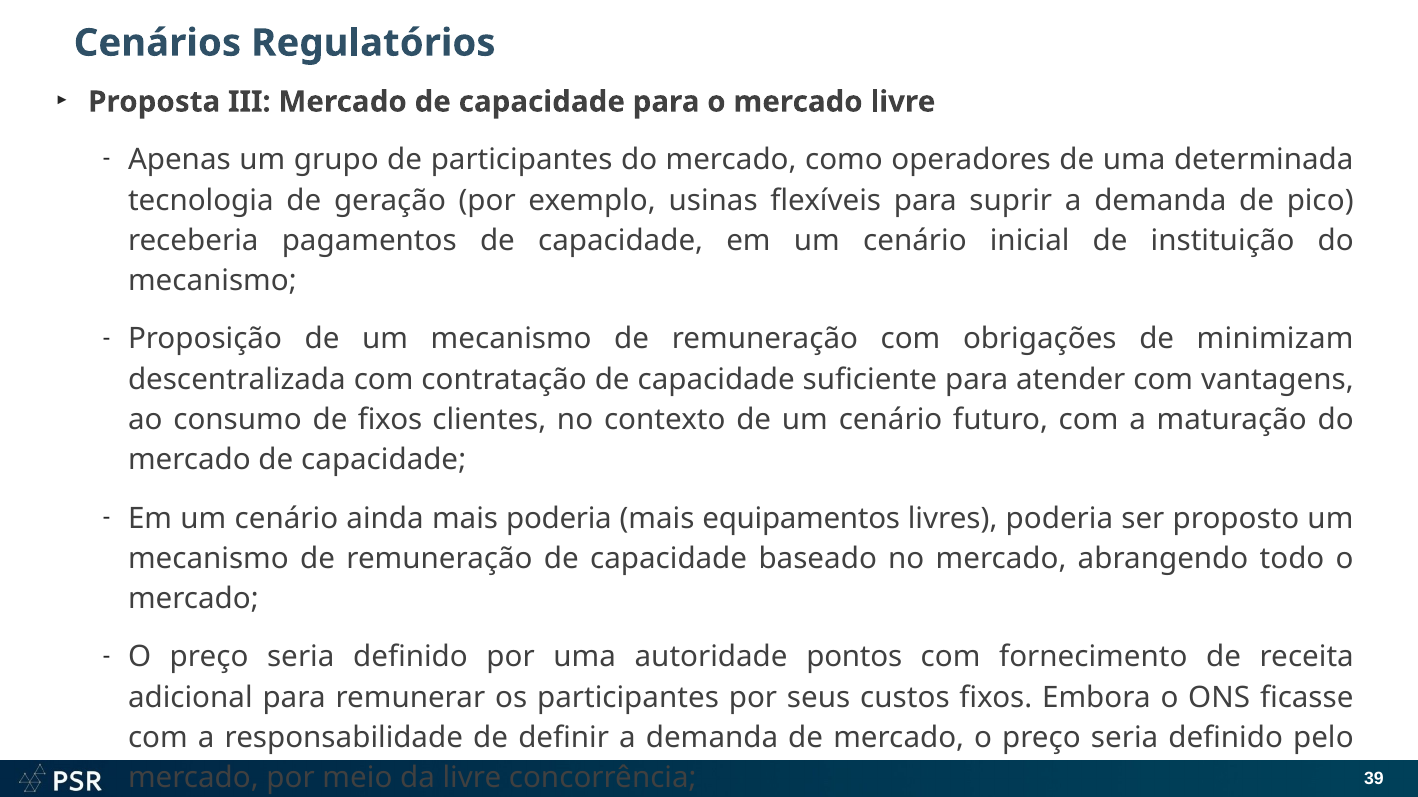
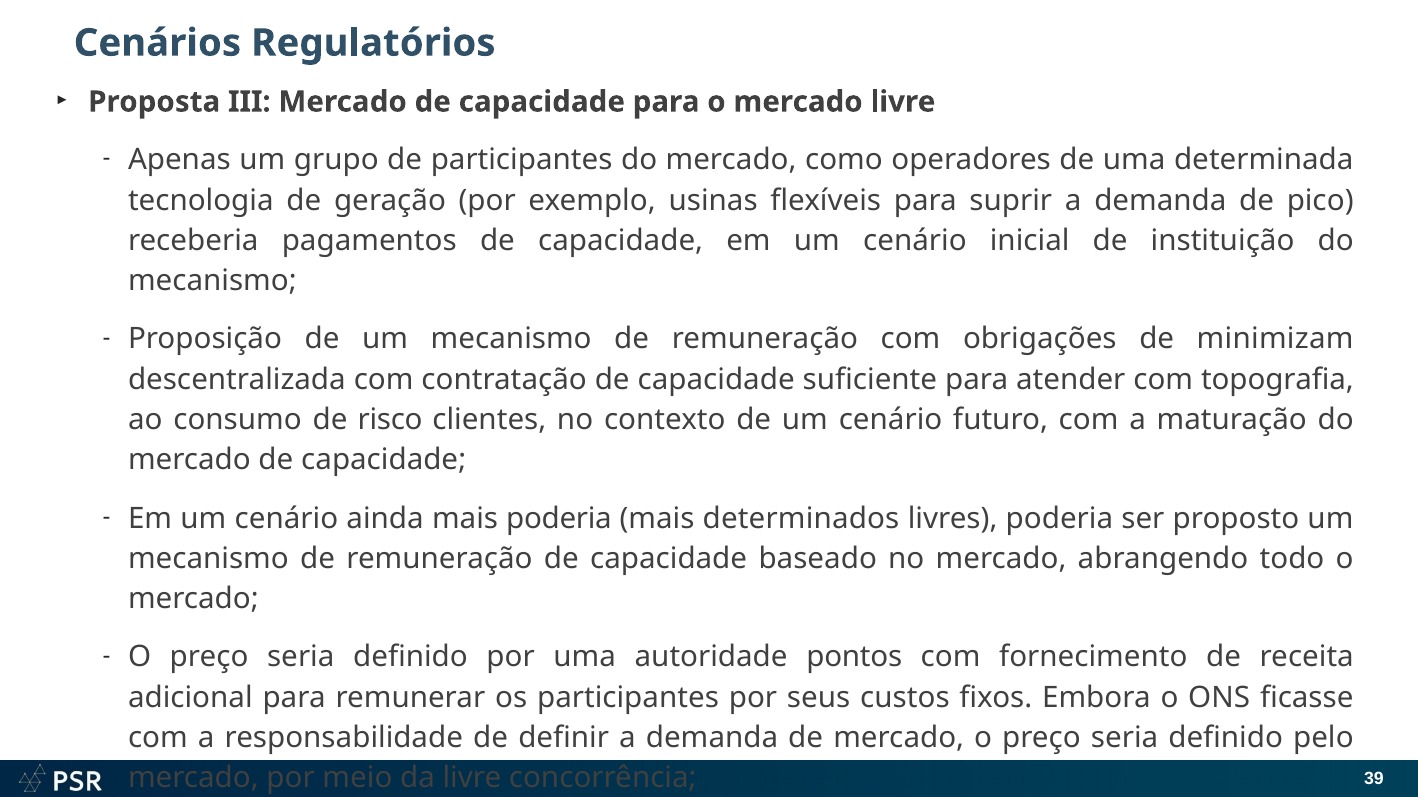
vantagens: vantagens -> topografia
de fixos: fixos -> risco
equipamentos: equipamentos -> determinados
